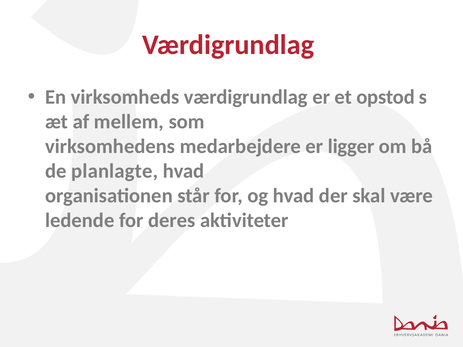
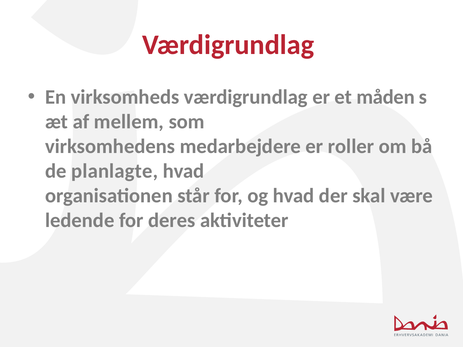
opstod: opstod -> måden
ligger: ligger -> roller
